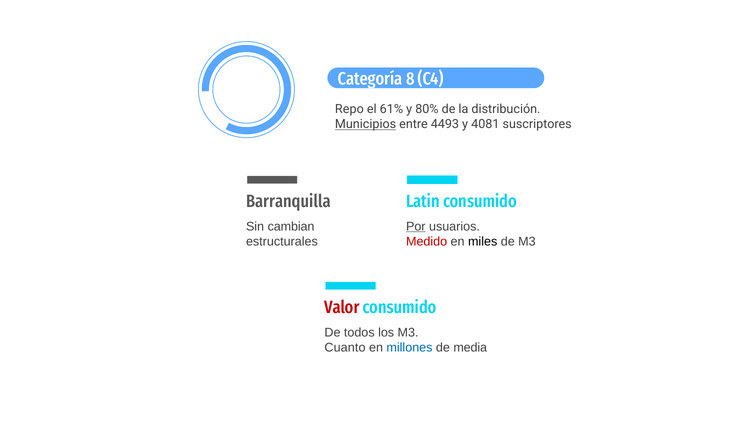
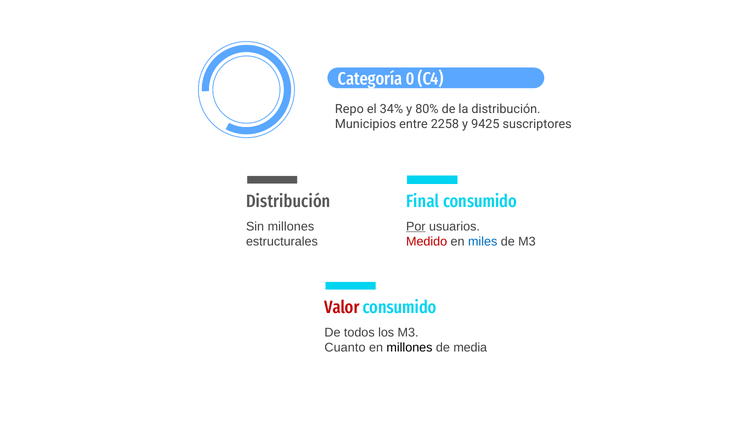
8: 8 -> 0
61%: 61% -> 34%
Municipios underline: present -> none
4493: 4493 -> 2258
4081: 4081 -> 9425
Barranquilla at (288, 202): Barranquilla -> Distribución
Latin: Latin -> Final
Sin cambian: cambian -> millones
miles colour: black -> blue
millones at (409, 348) colour: blue -> black
